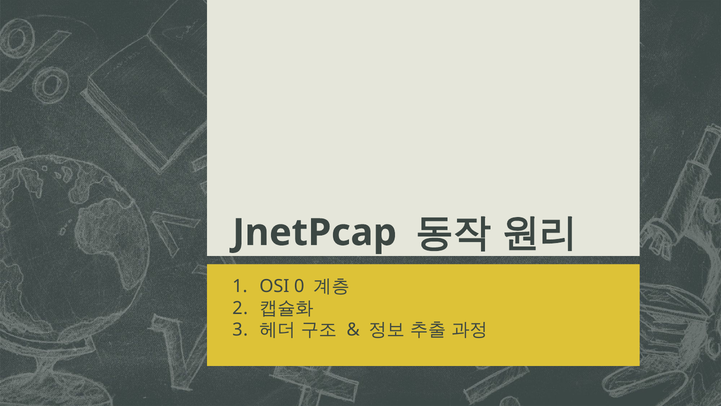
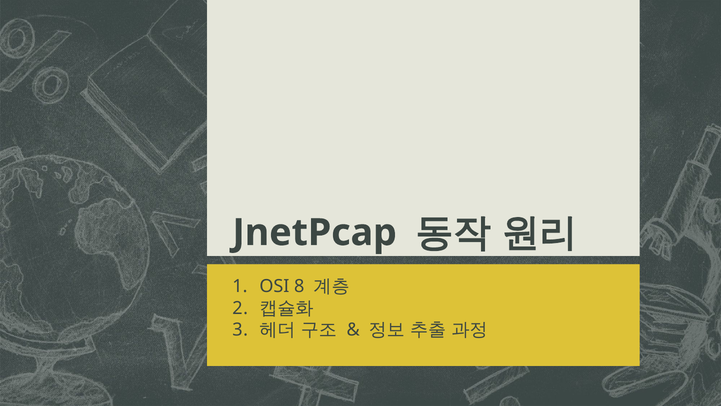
0: 0 -> 8
